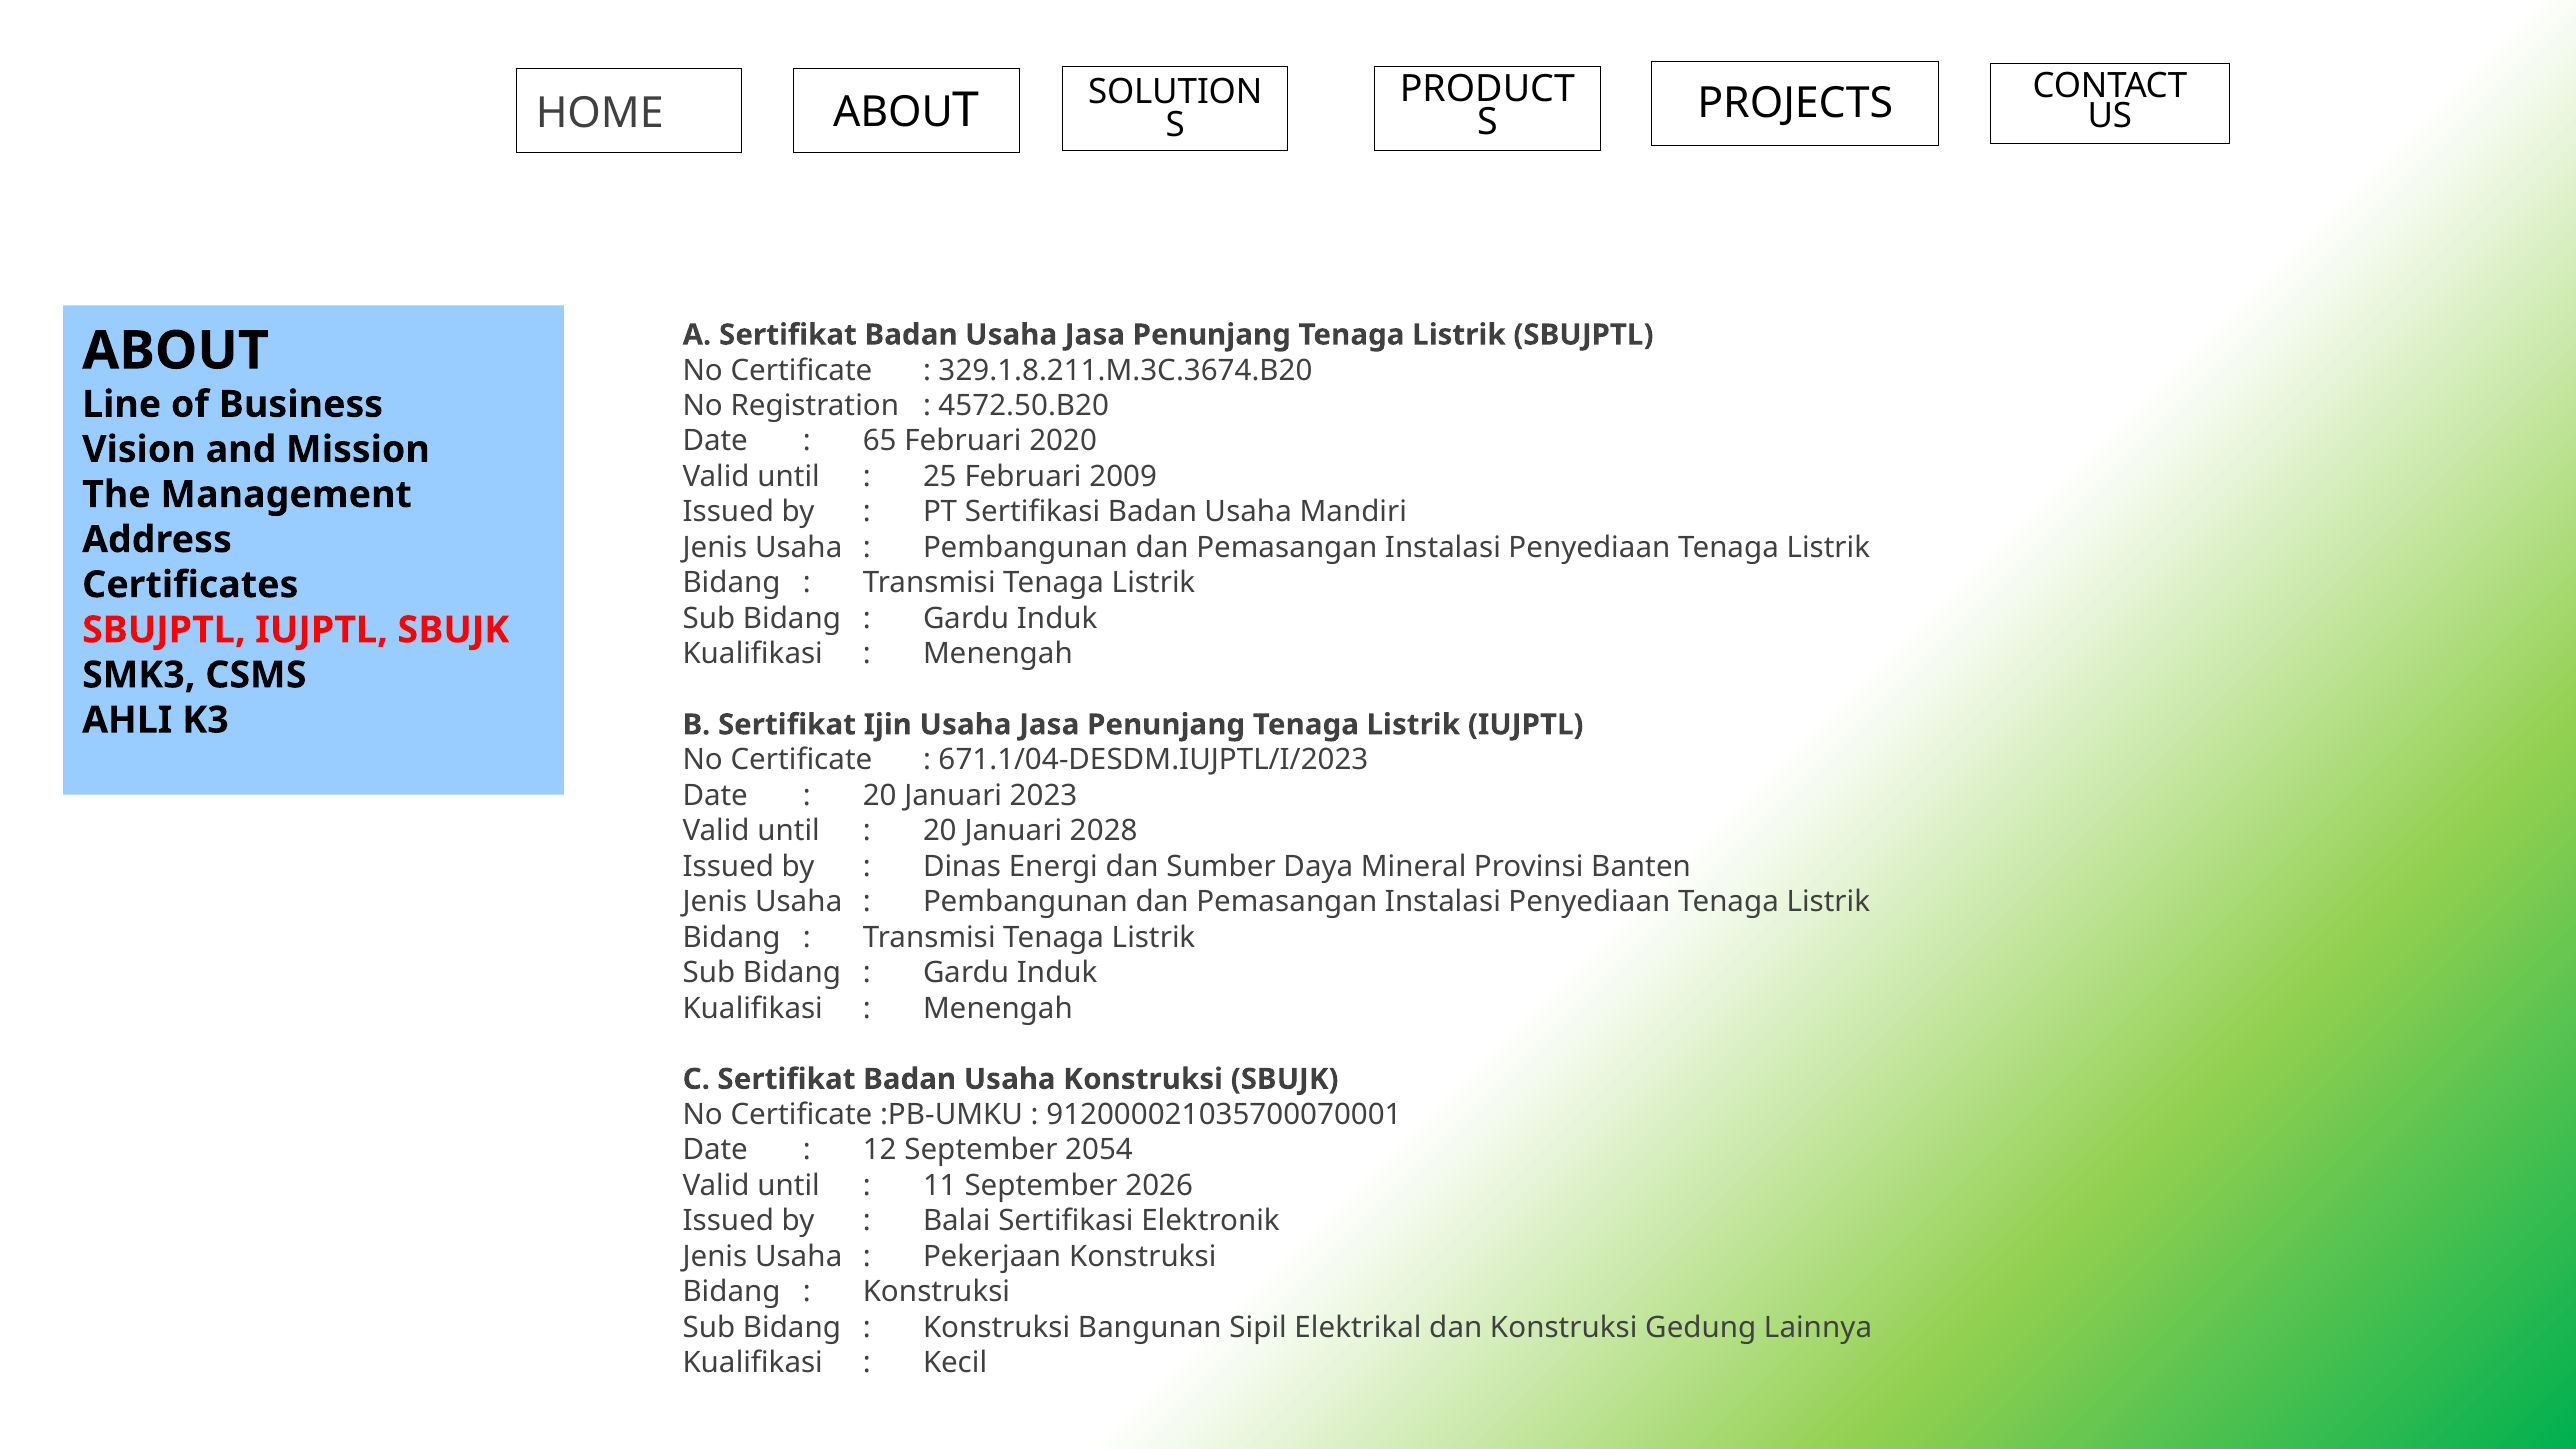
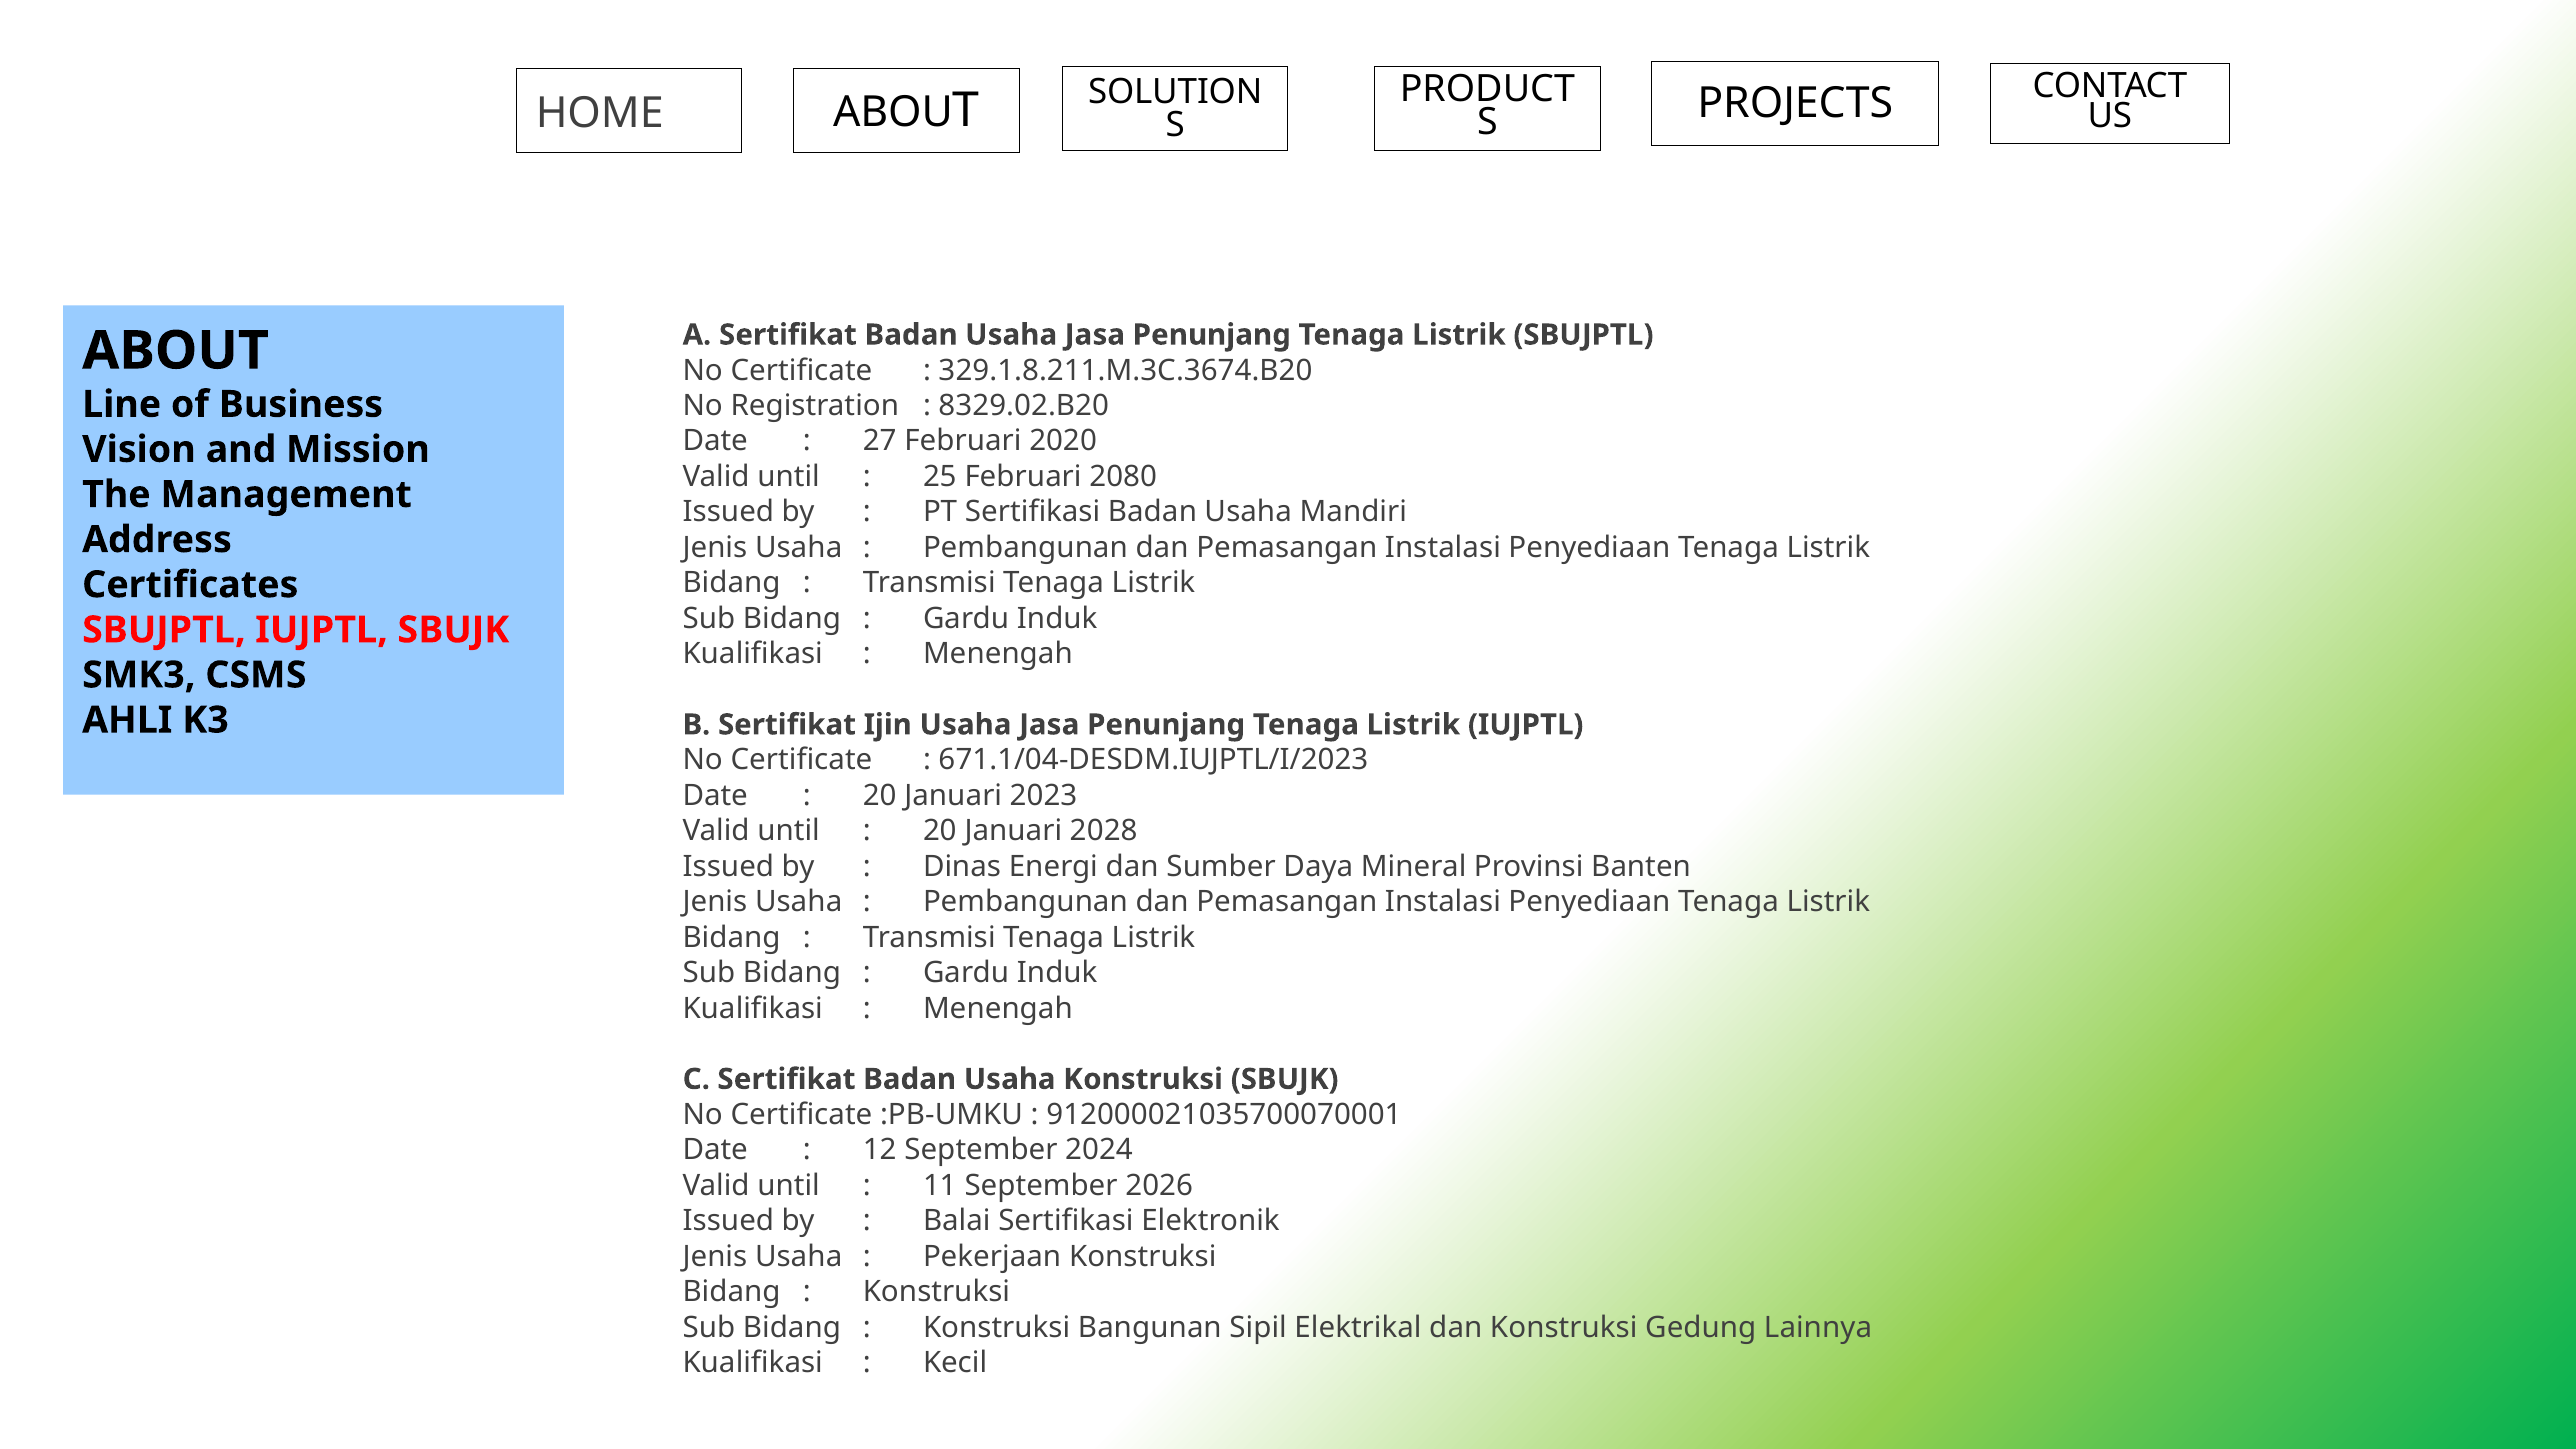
4572.50.B20: 4572.50.B20 -> 8329.02.B20
65: 65 -> 27
2009: 2009 -> 2080
2054: 2054 -> 2024
